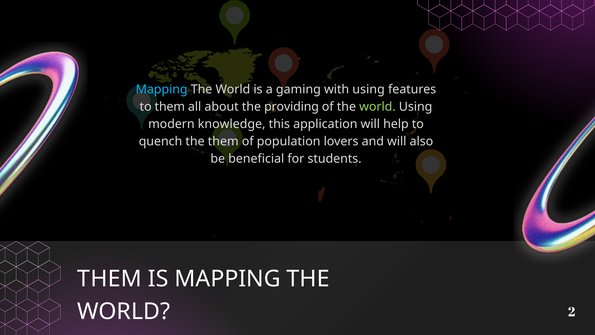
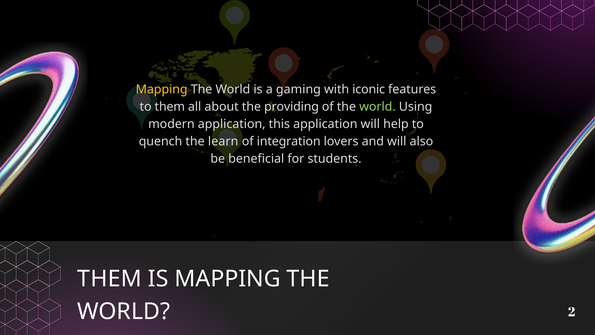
Mapping at (162, 89) colour: light blue -> yellow
with using: using -> iconic
modern knowledge: knowledge -> application
the them: them -> learn
population: population -> integration
